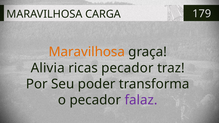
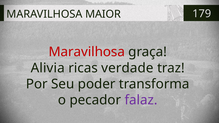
CARGA: CARGA -> MAIOR
Maravilhosa at (87, 52) colour: orange -> red
ricas pecador: pecador -> verdade
